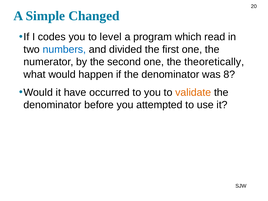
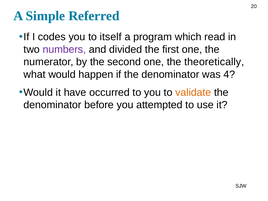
Changed: Changed -> Referred
level: level -> itself
numbers colour: blue -> purple
8: 8 -> 4
